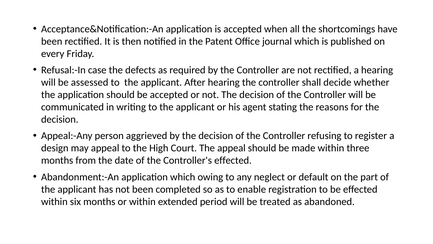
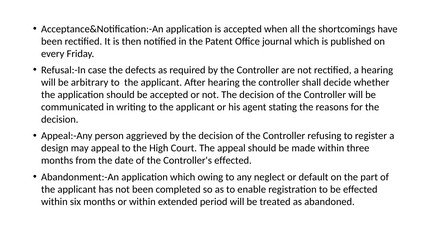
assessed: assessed -> arbitrary
